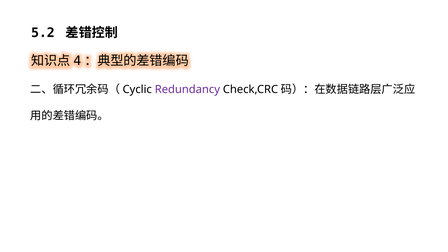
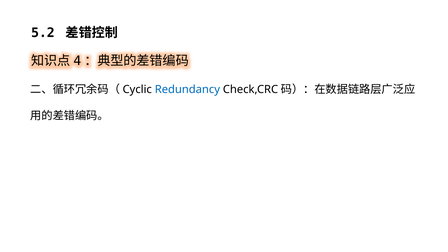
Redundancy colour: purple -> blue
